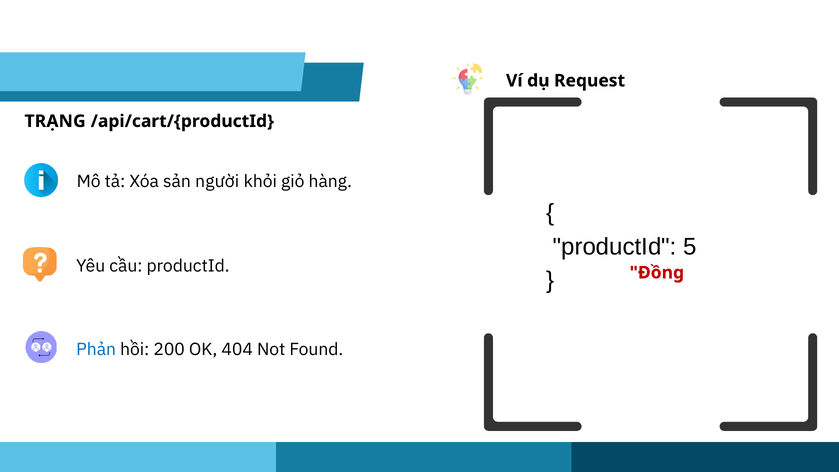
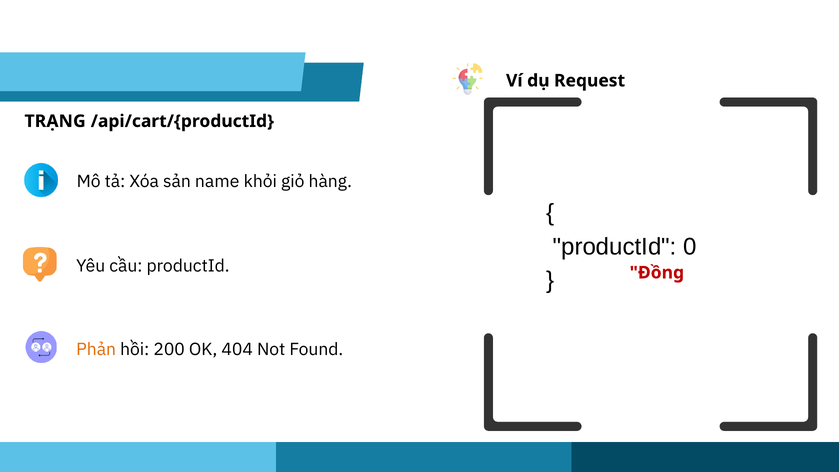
sản người: người -> name
5: 5 -> 0
Phản colour: blue -> orange
